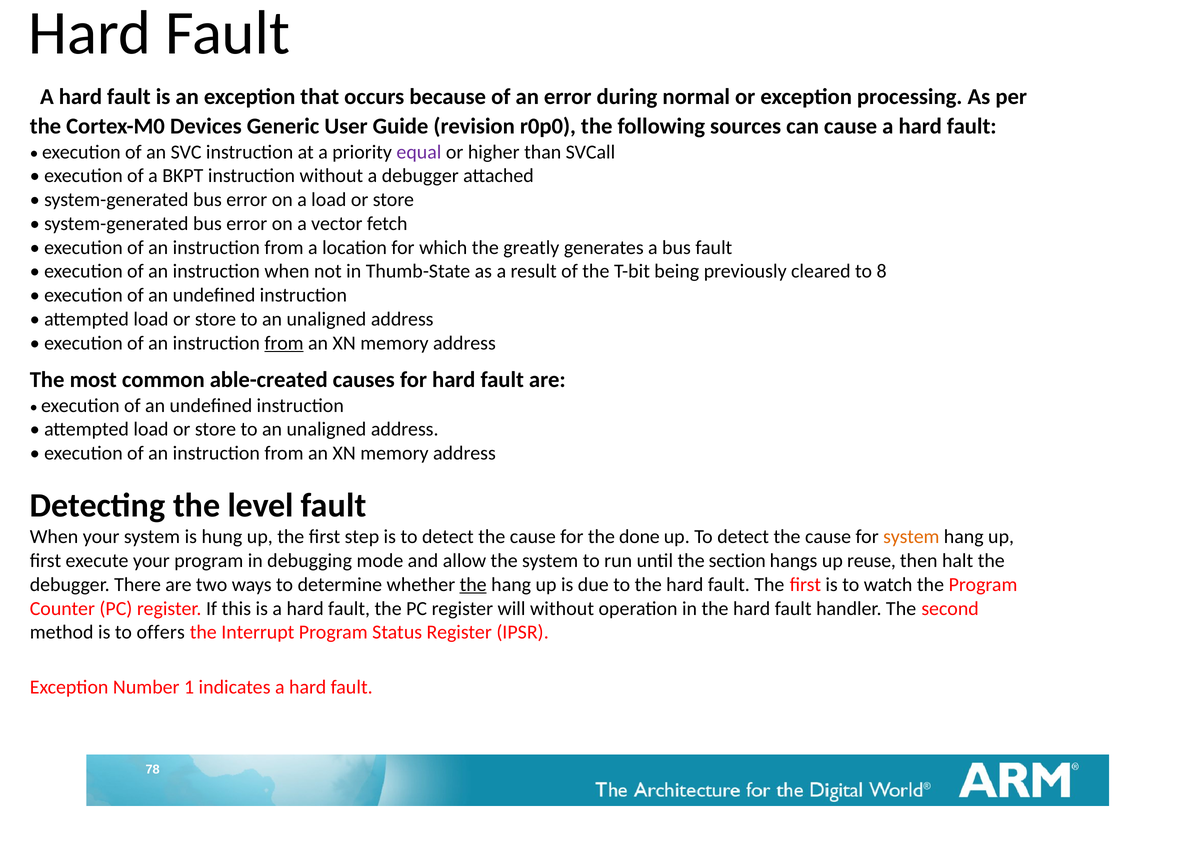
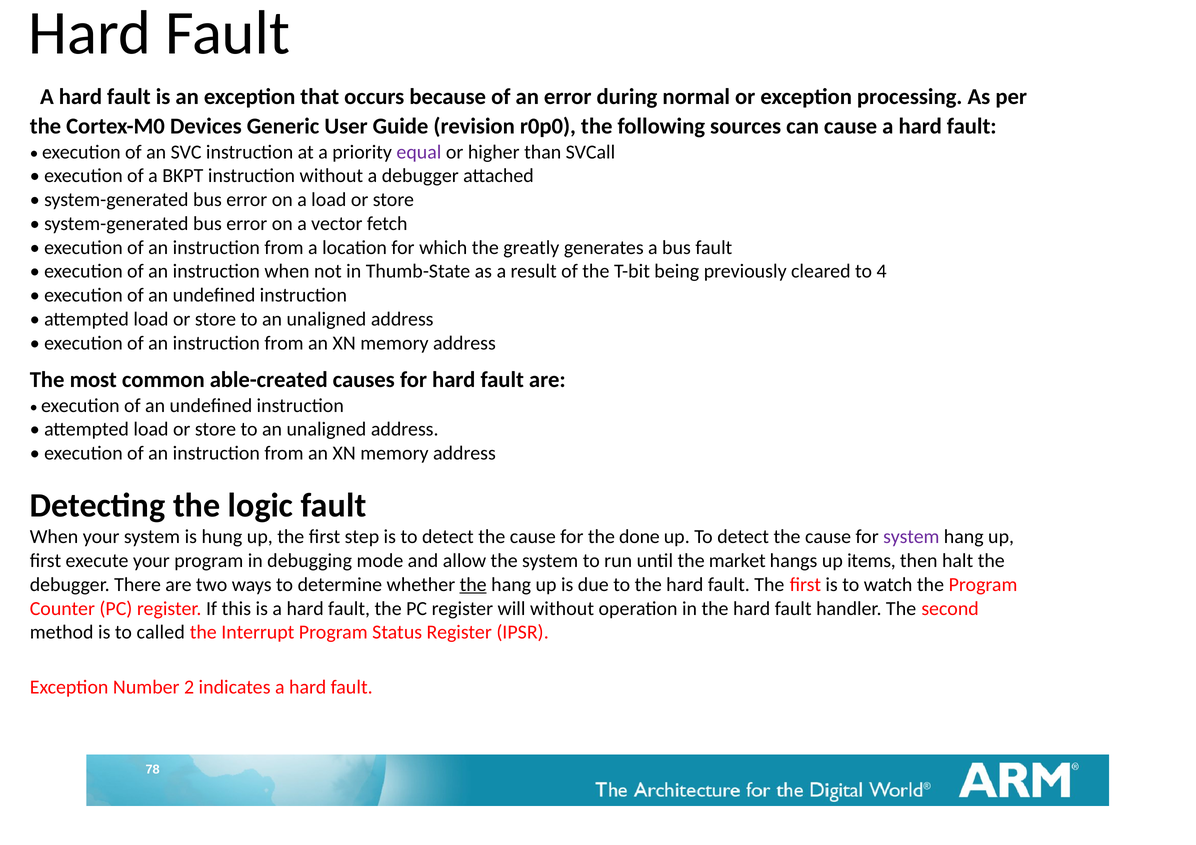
8: 8 -> 4
from at (284, 343) underline: present -> none
level: level -> logic
system at (911, 537) colour: orange -> purple
section: section -> market
reuse: reuse -> items
offers: offers -> called
1: 1 -> 2
